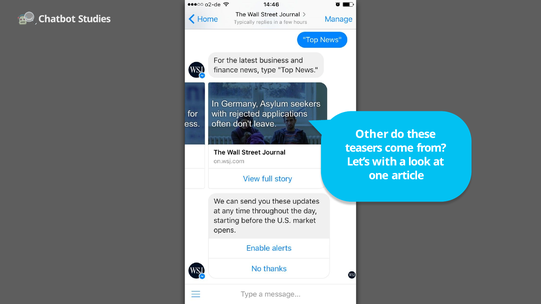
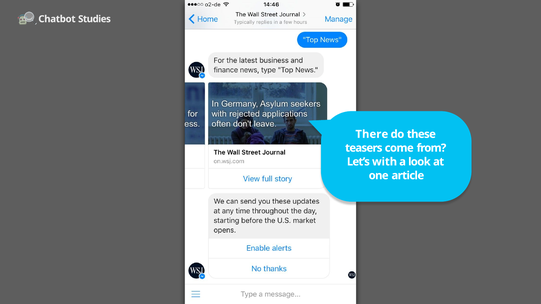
Other: Other -> There
